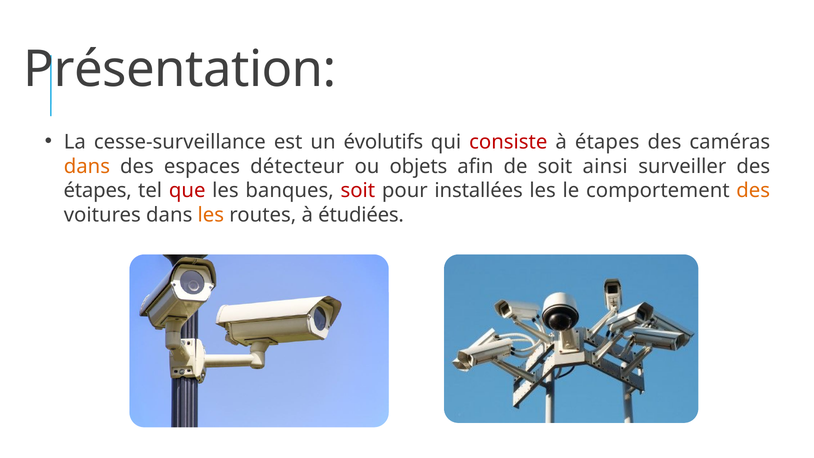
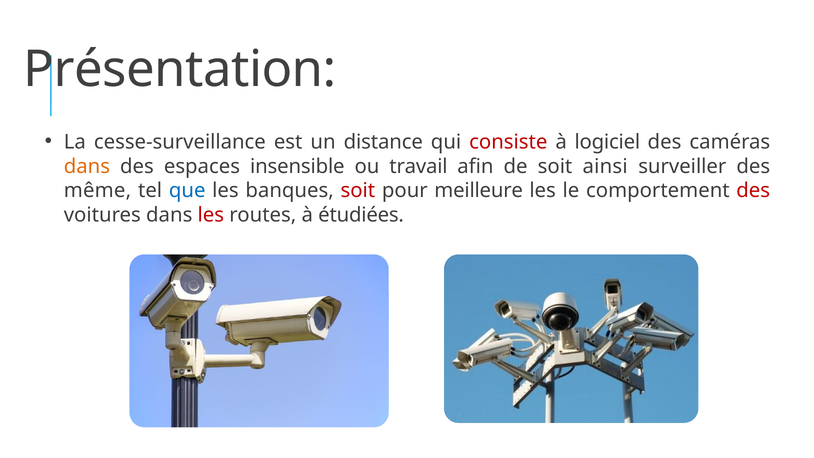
évolutifs: évolutifs -> distance
à étapes: étapes -> logiciel
détecteur: détecteur -> insensible
objets: objets -> travail
étapes at (98, 191): étapes -> même
que colour: red -> blue
installées: installées -> meilleure
des at (753, 191) colour: orange -> red
les at (211, 215) colour: orange -> red
